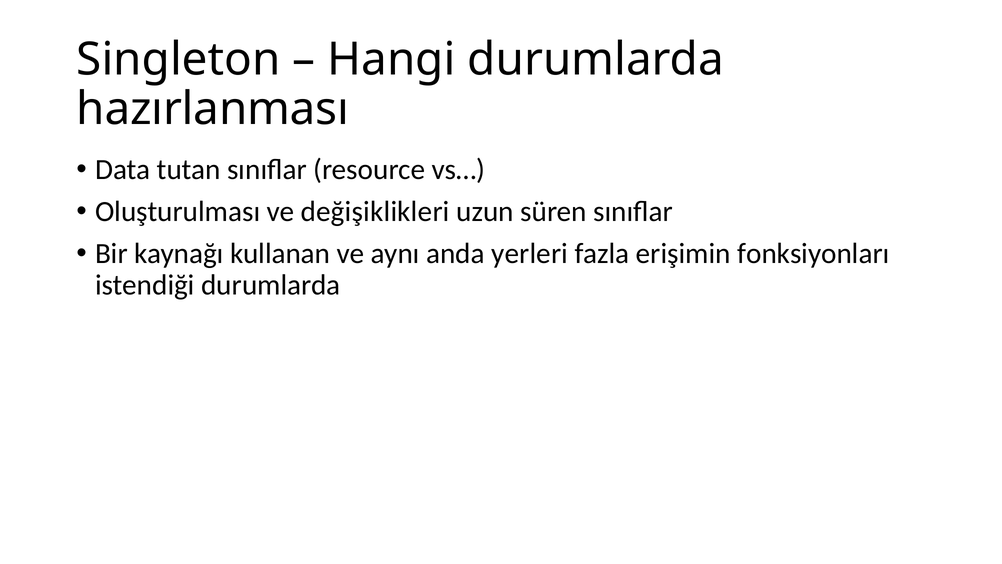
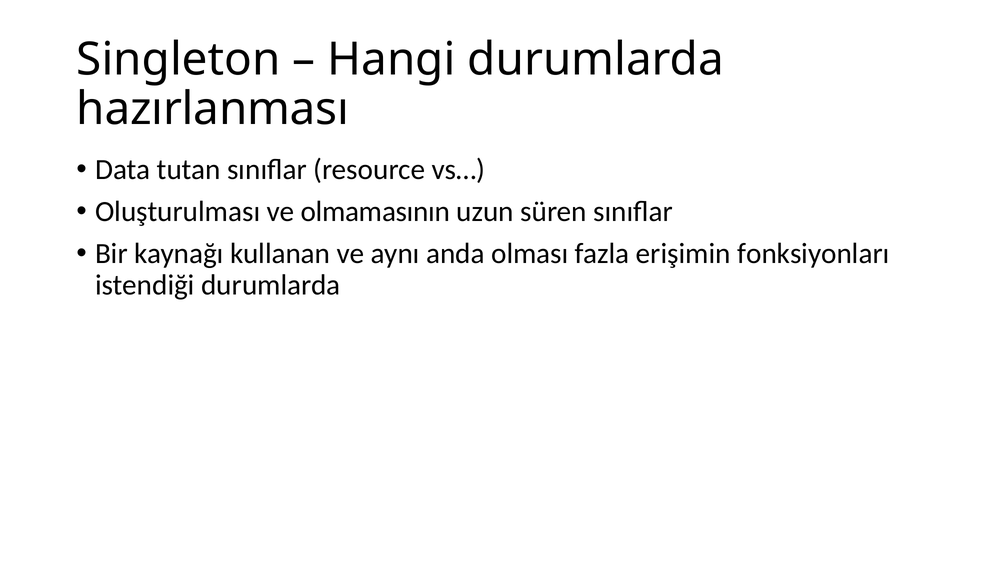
değişiklikleri: değişiklikleri -> olmamasının
yerleri: yerleri -> olması
